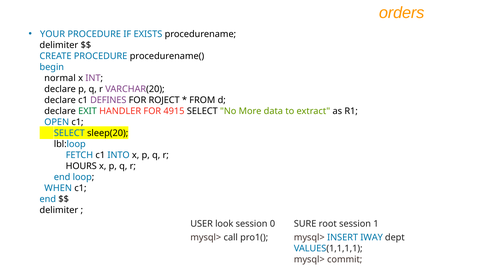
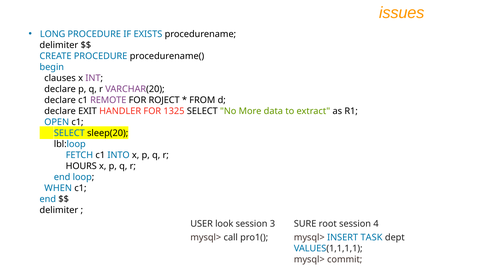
orders: orders -> issues
YOUR: YOUR -> LONG
normal: normal -> clauses
DEFINES: DEFINES -> REMOTE
EXIT colour: green -> black
4915: 4915 -> 1325
0: 0 -> 3
1: 1 -> 4
IWAY: IWAY -> TASK
